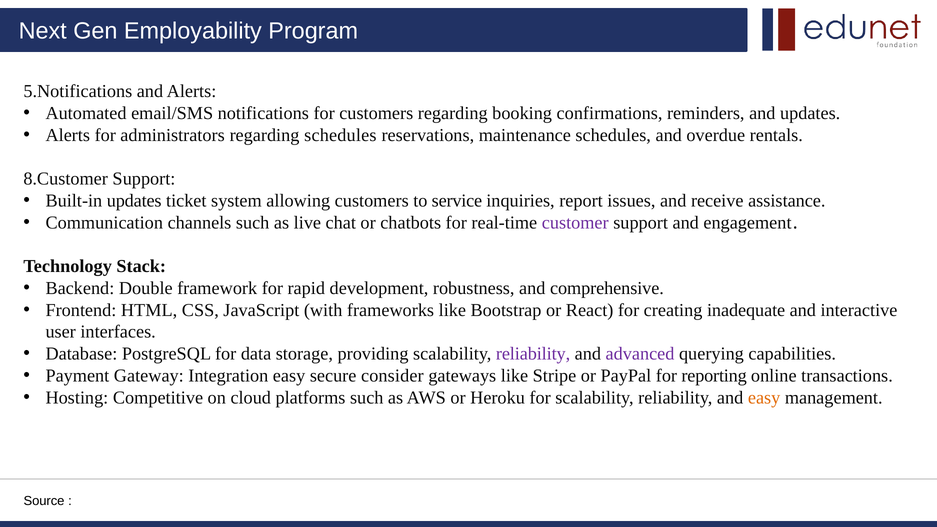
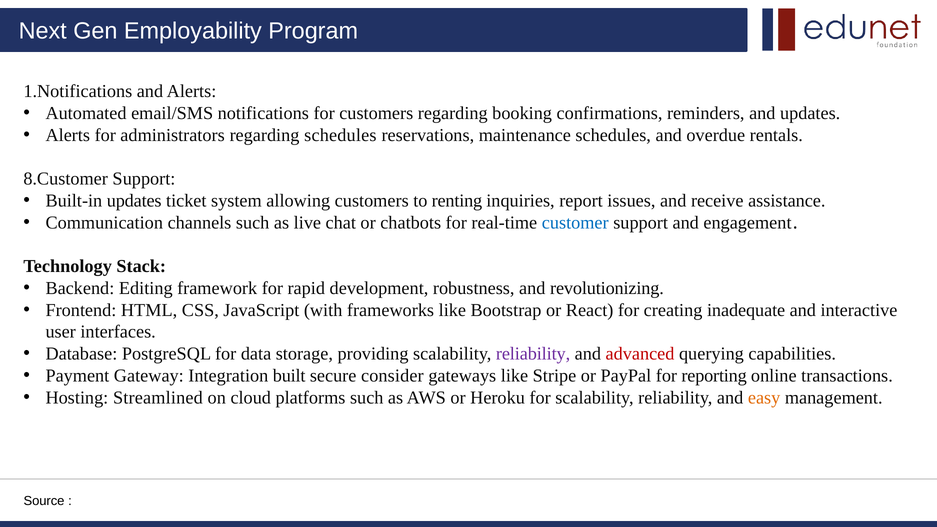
5.Notifications: 5.Notifications -> 1.Notifications
service: service -> renting
customer colour: purple -> blue
Double: Double -> Editing
comprehensive: comprehensive -> revolutionizing
advanced colour: purple -> red
Integration easy: easy -> built
Competitive: Competitive -> Streamlined
